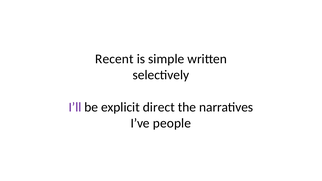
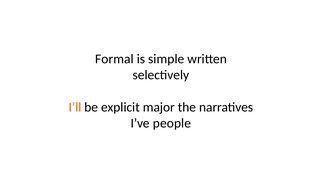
Recent: Recent -> Formal
I’ll colour: purple -> orange
direct: direct -> major
